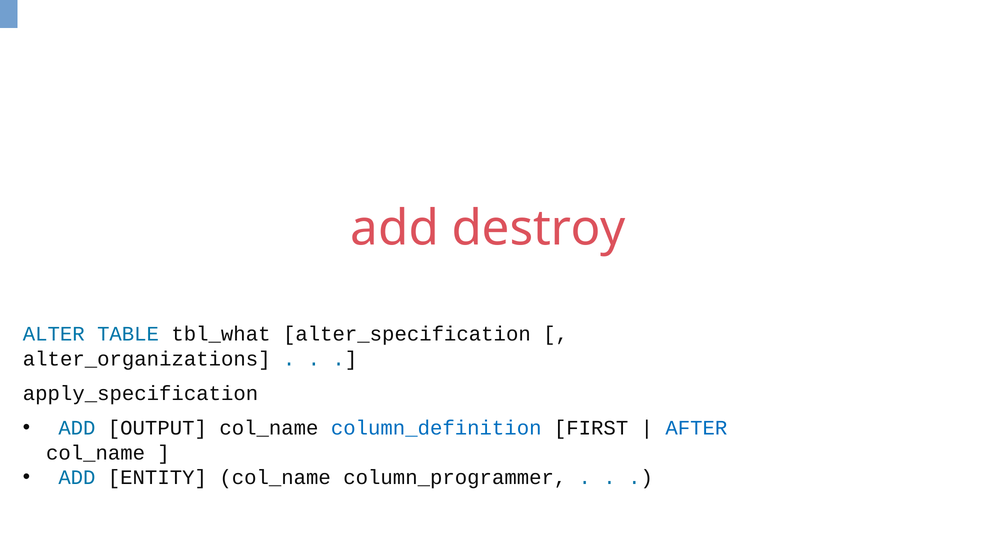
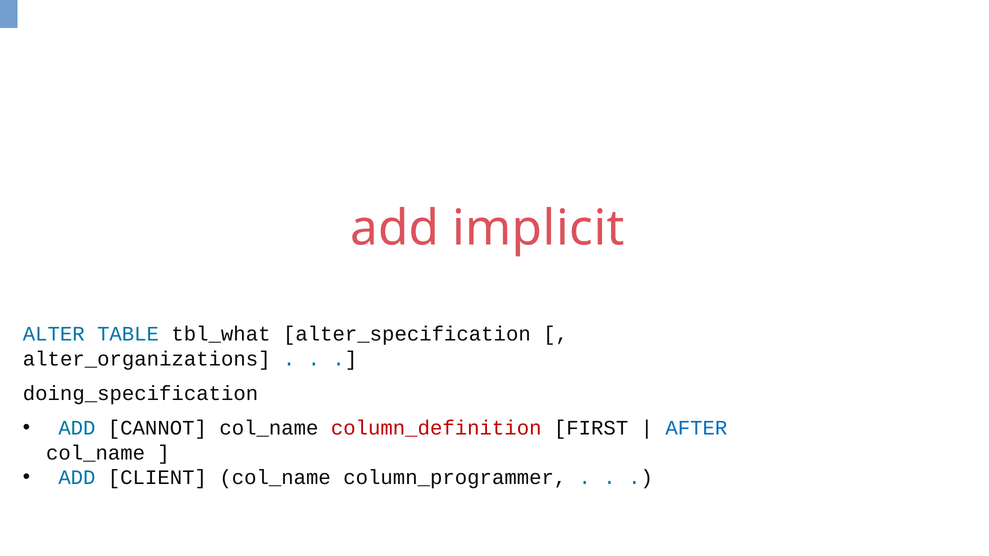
destroy: destroy -> implicit
apply_specification: apply_specification -> doing_specification
OUTPUT: OUTPUT -> CANNOT
column_definition colour: blue -> red
ENTITY: ENTITY -> CLIENT
